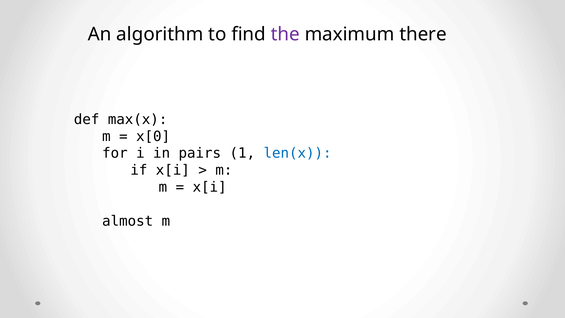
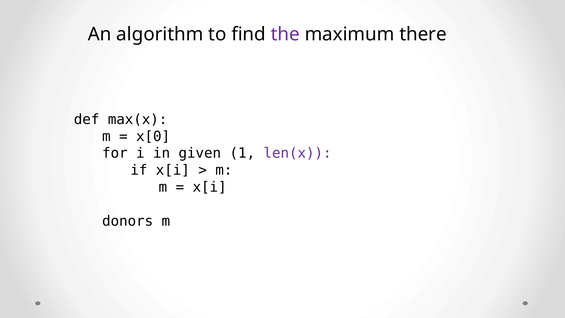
pairs: pairs -> given
len(x colour: blue -> purple
almost: almost -> donors
